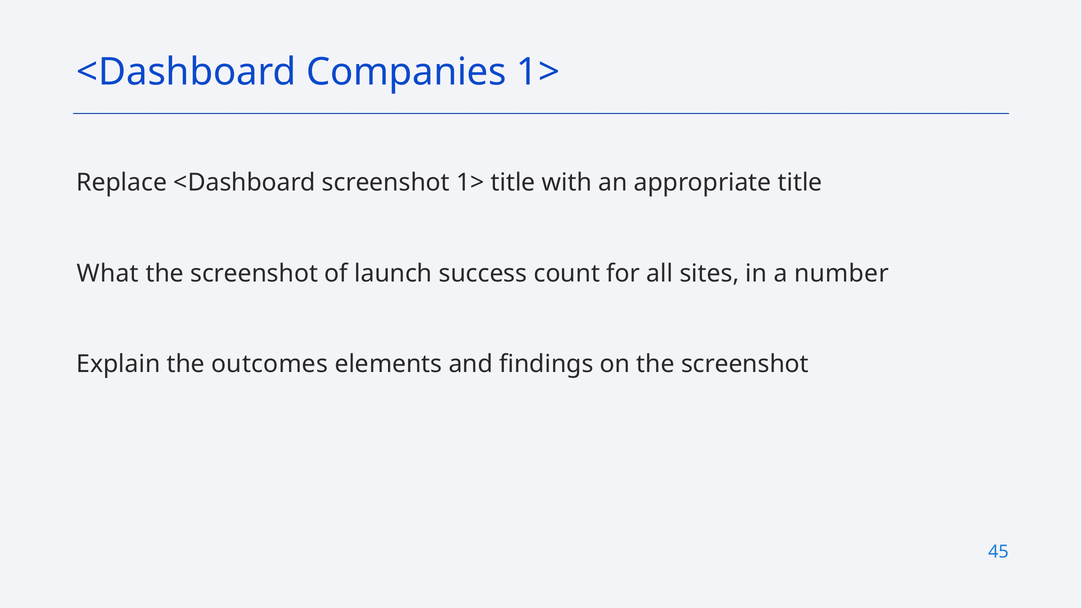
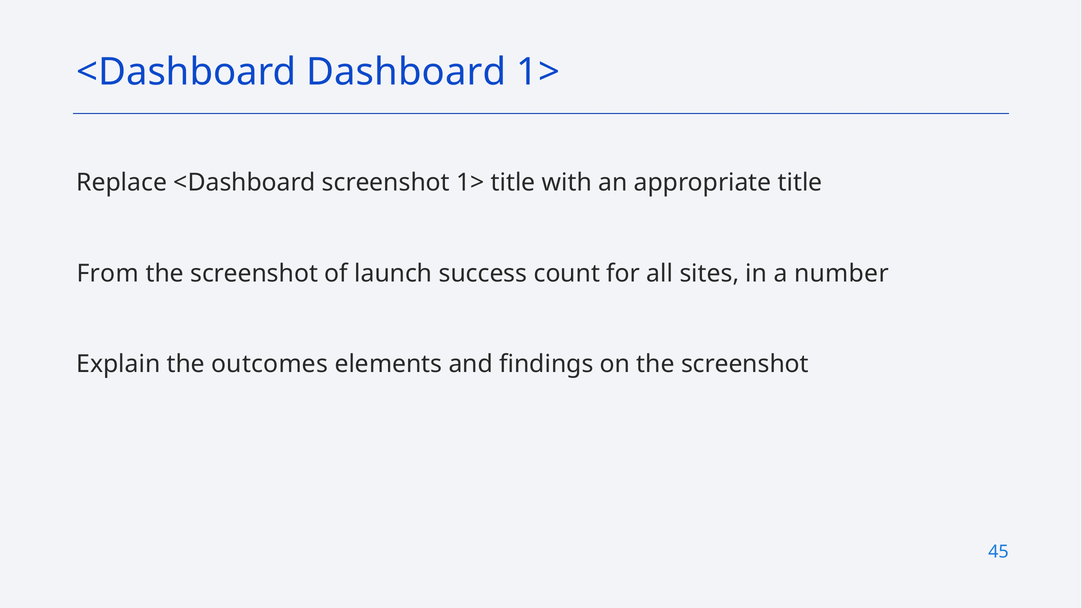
Companies: Companies -> Dashboard
What: What -> From
